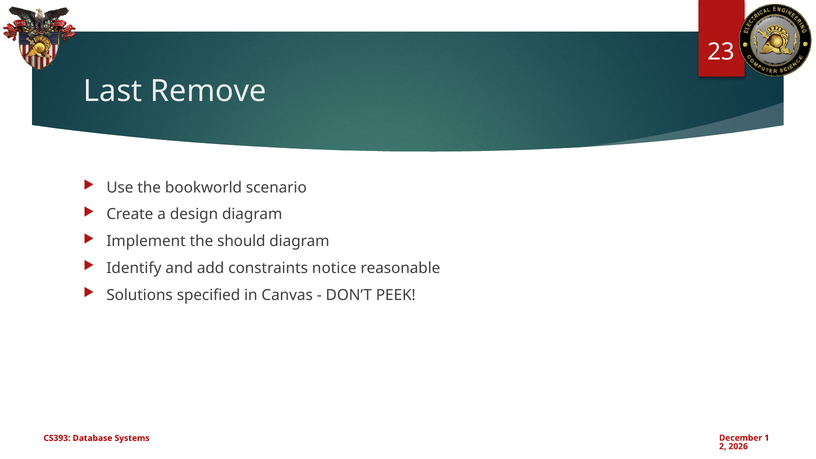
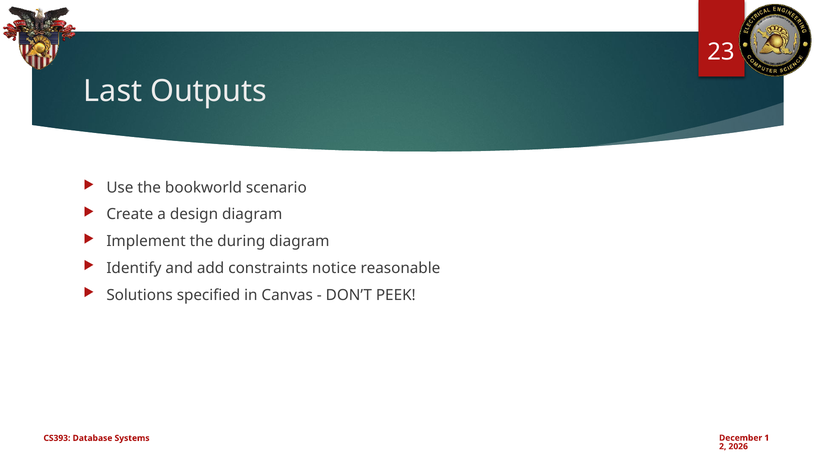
Remove: Remove -> Outputs
should: should -> during
